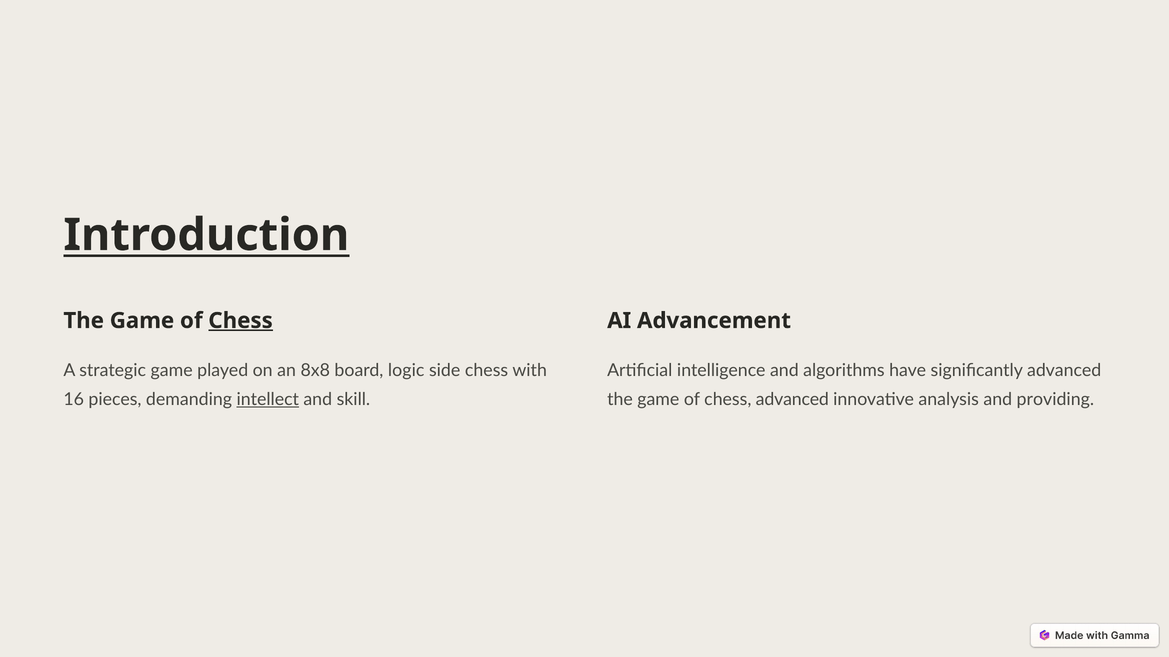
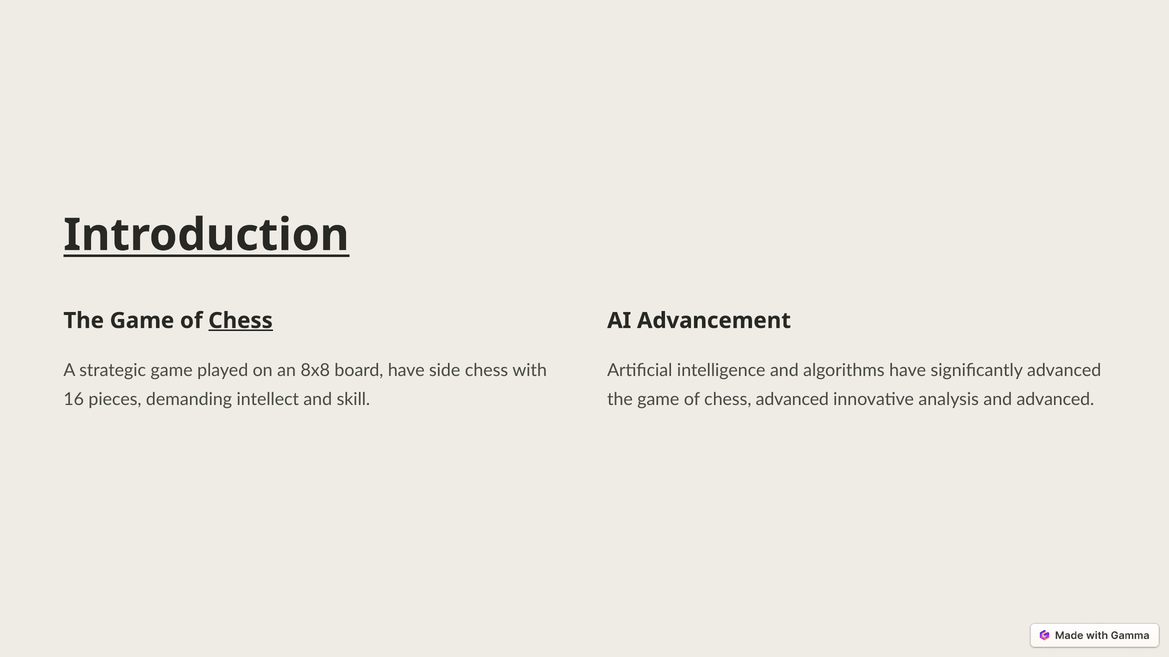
board logic: logic -> have
intellect underline: present -> none
and providing: providing -> advanced
